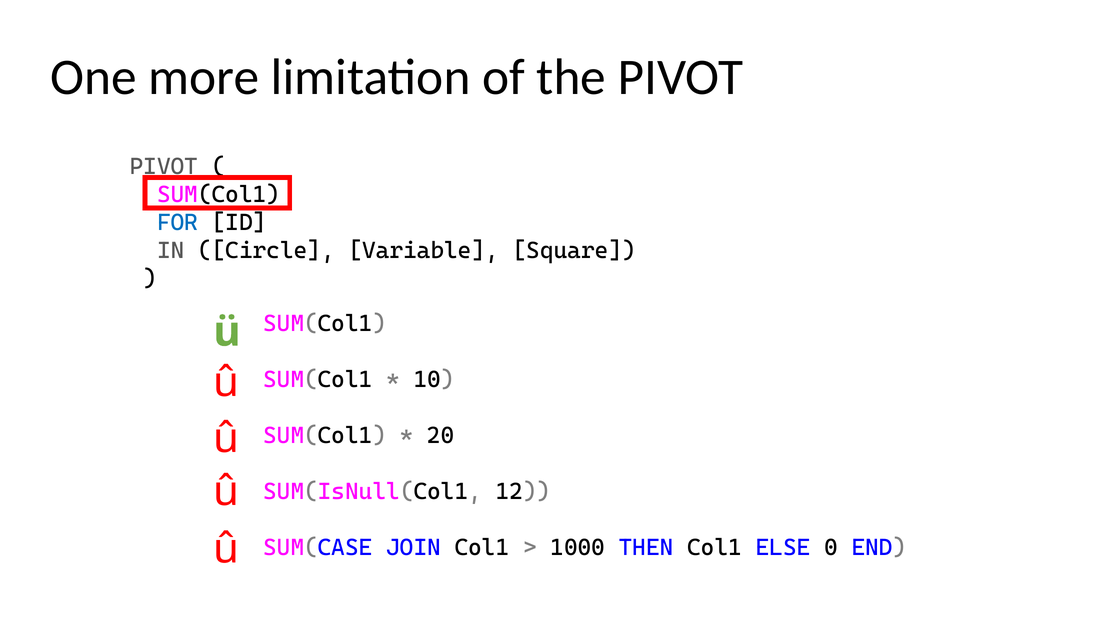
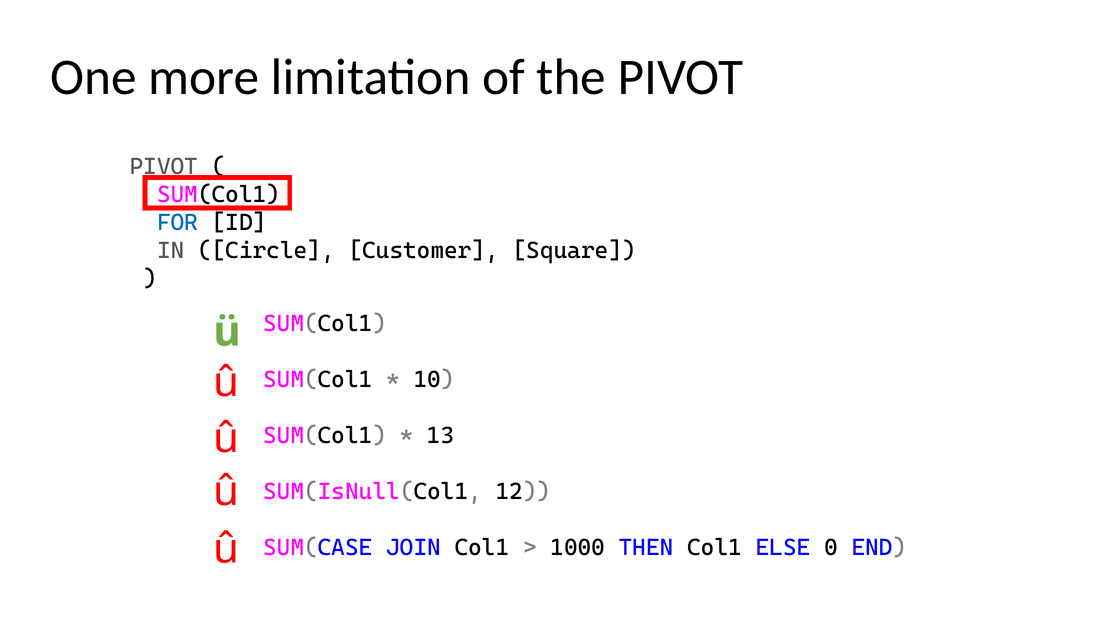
Variable: Variable -> Customer
20: 20 -> 13
